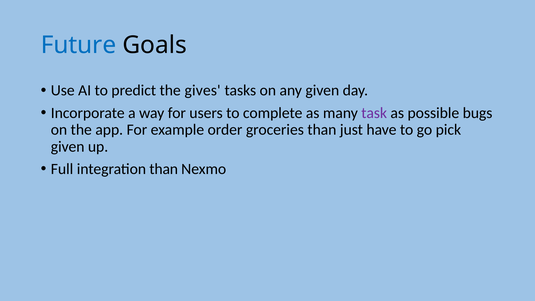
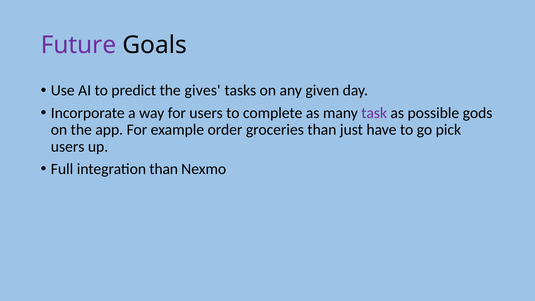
Future colour: blue -> purple
bugs: bugs -> gods
given at (68, 147): given -> users
